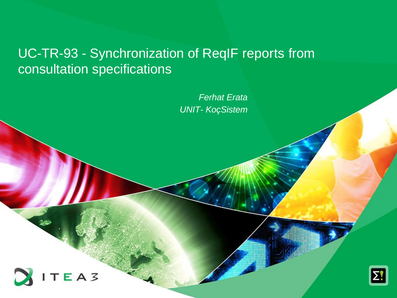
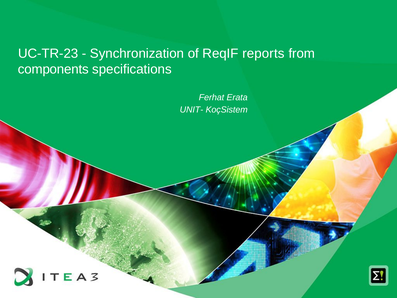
UC-TR-93: UC-TR-93 -> UC-TR-23
consultation: consultation -> components
